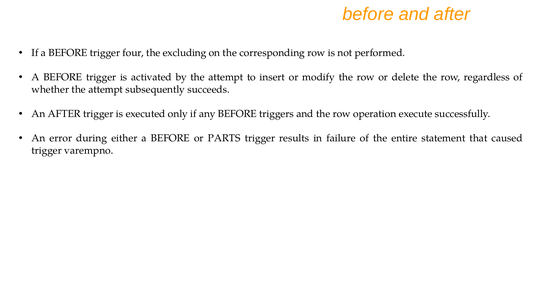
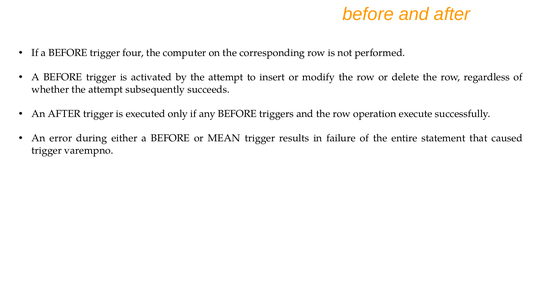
excluding: excluding -> computer
PARTS: PARTS -> MEAN
